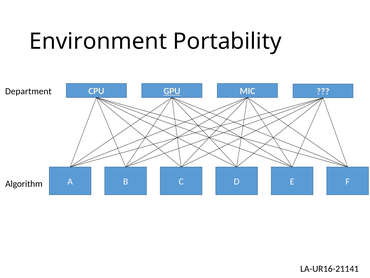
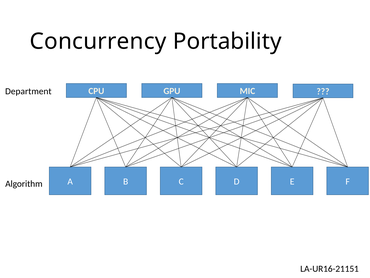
Environment: Environment -> Concurrency
GPU underline: present -> none
LA-UR16-21141: LA-UR16-21141 -> LA-UR16-21151
